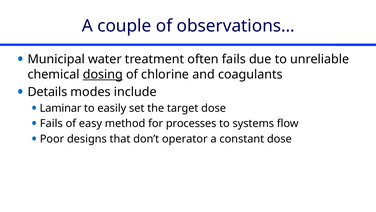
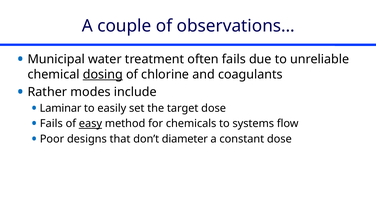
Details: Details -> Rather
easy underline: none -> present
processes: processes -> chemicals
operator: operator -> diameter
